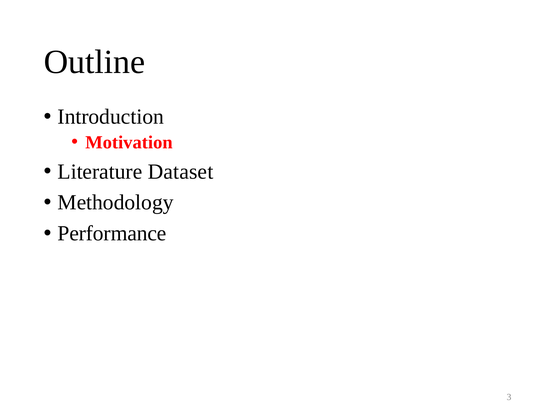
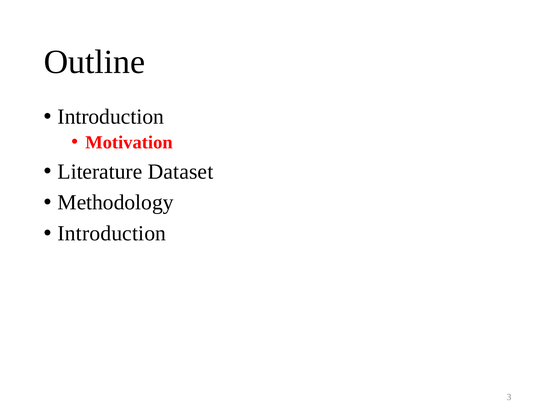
Performance at (112, 234): Performance -> Introduction
